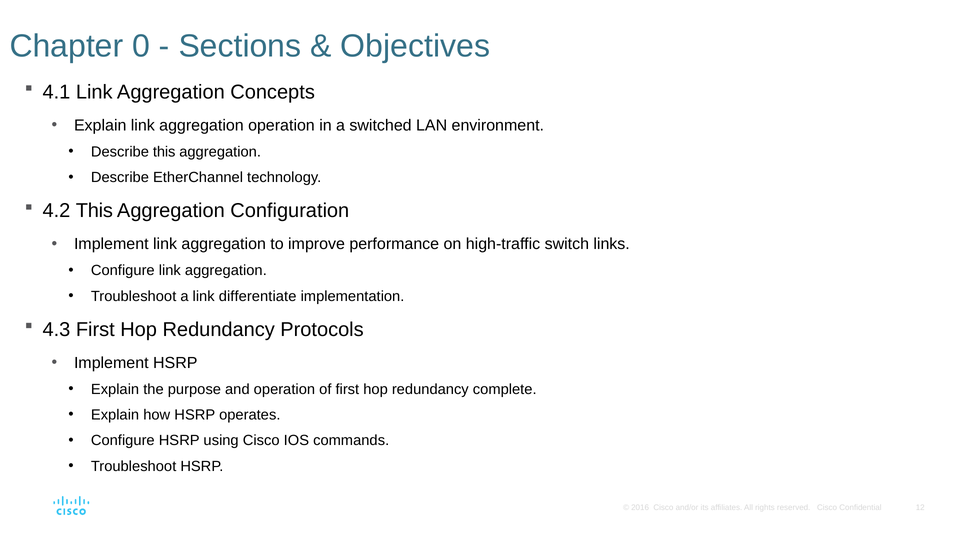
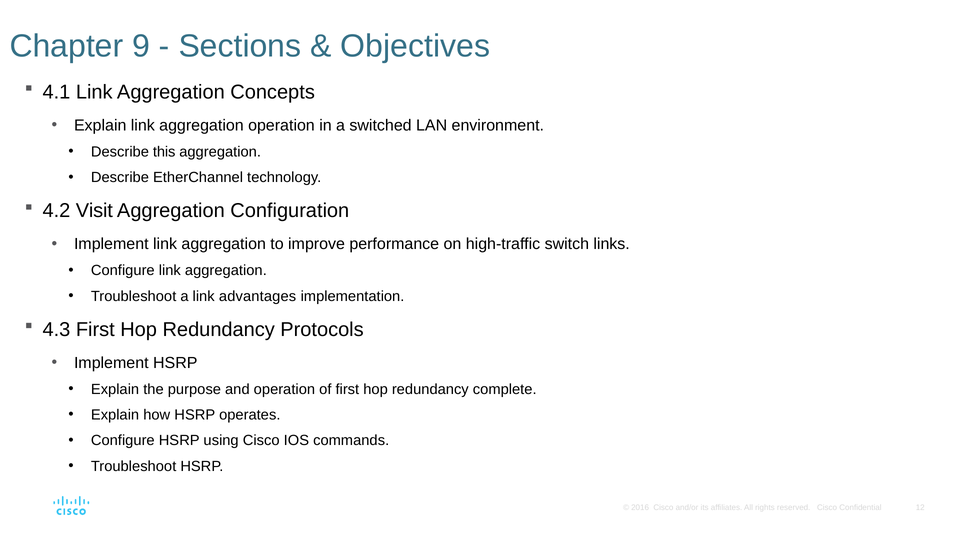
0: 0 -> 9
4.2 This: This -> Visit
differentiate: differentiate -> advantages
